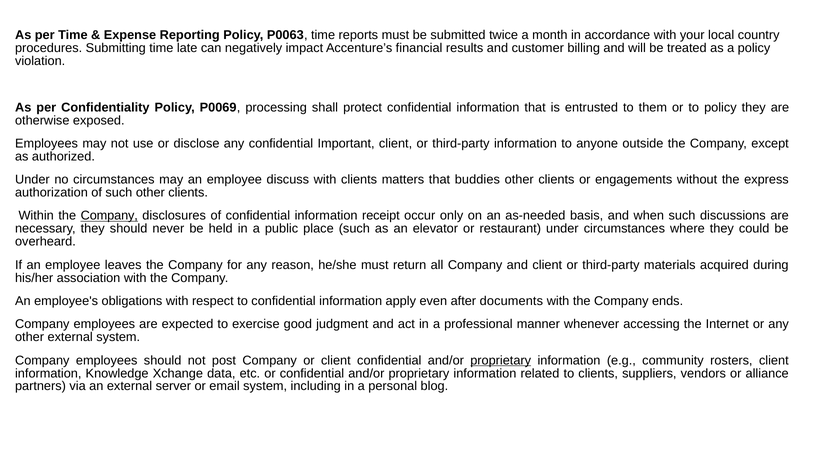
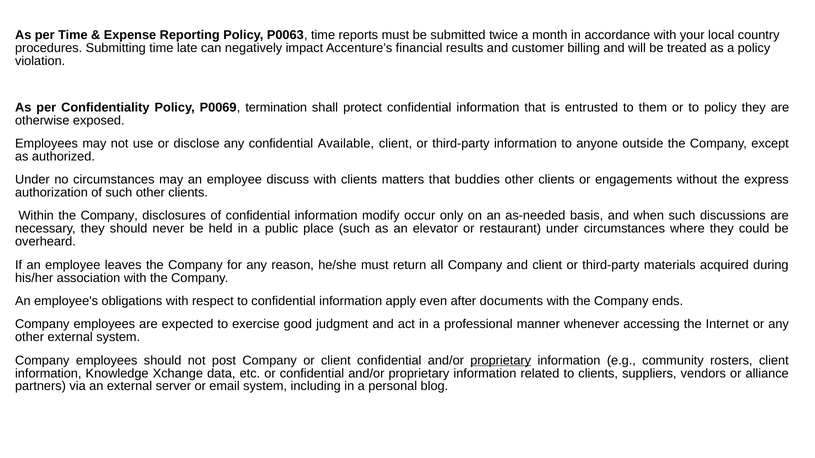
processing: processing -> termination
Important: Important -> Available
Company at (109, 216) underline: present -> none
receipt: receipt -> modify
